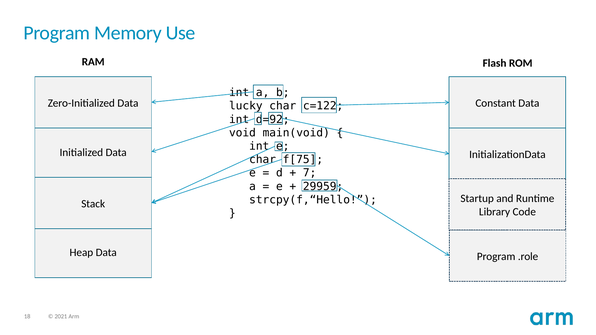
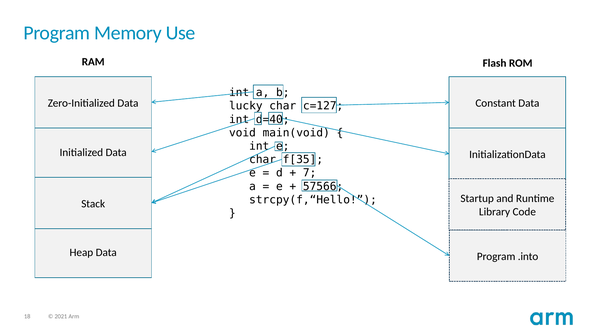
c=122: c=122 -> c=127
d=92: d=92 -> d=40
f[75: f[75 -> f[35
29959: 29959 -> 57566
.role: .role -> .into
